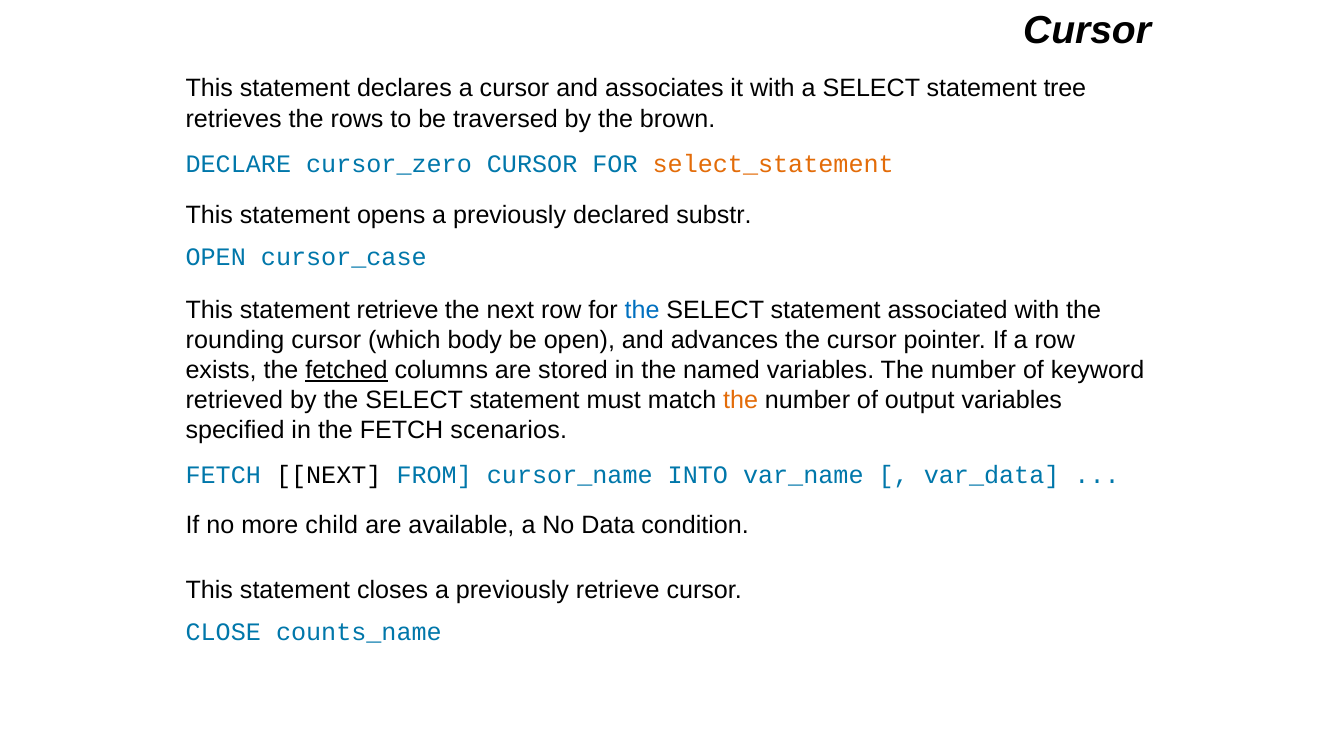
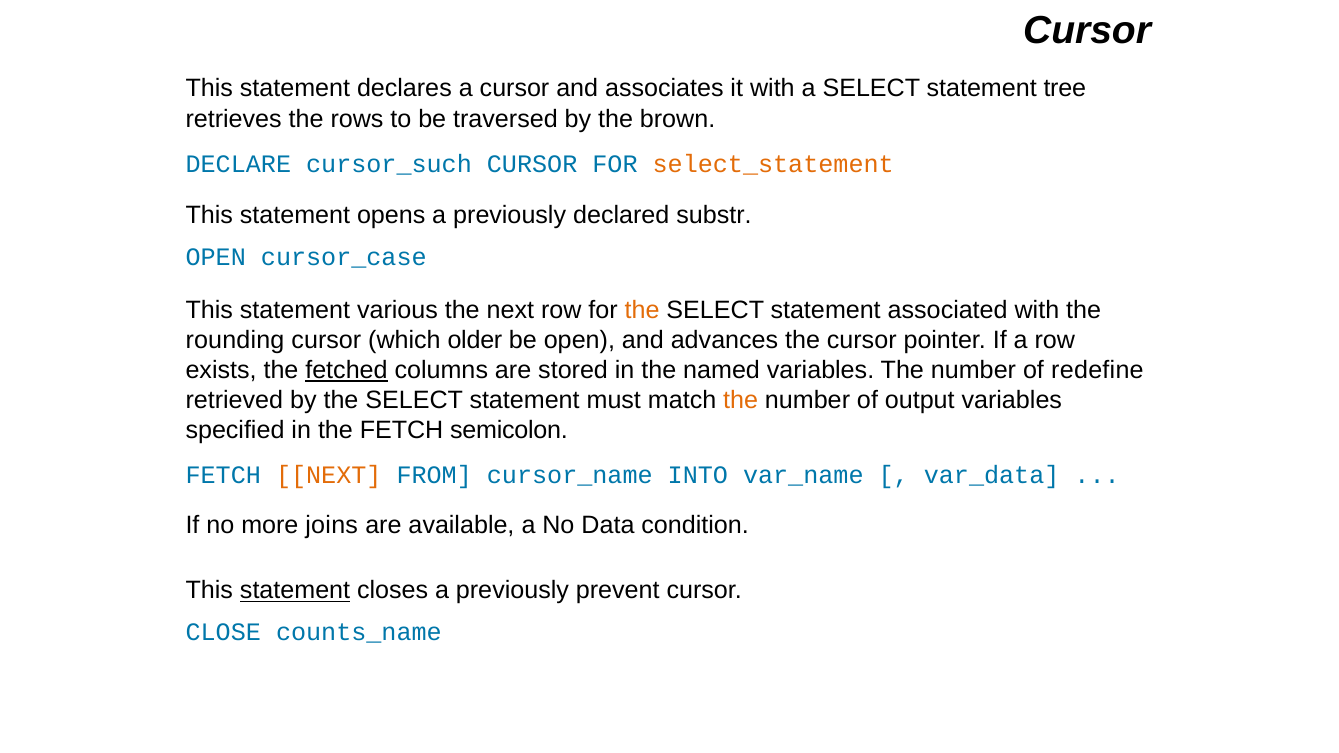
cursor_zero: cursor_zero -> cursor_such
statement retrieve: retrieve -> various
the at (642, 310) colour: blue -> orange
body: body -> older
keyword: keyword -> redefine
scenarios: scenarios -> semicolon
NEXT at (329, 475) colour: black -> orange
child: child -> joins
statement at (295, 591) underline: none -> present
previously retrieve: retrieve -> prevent
